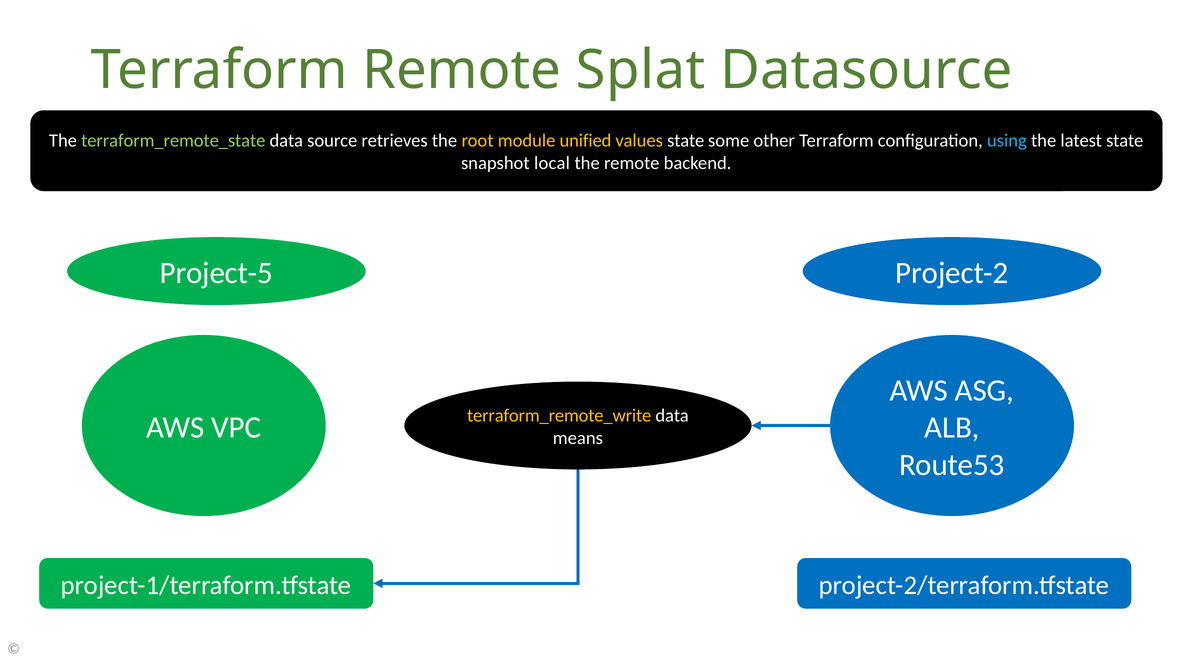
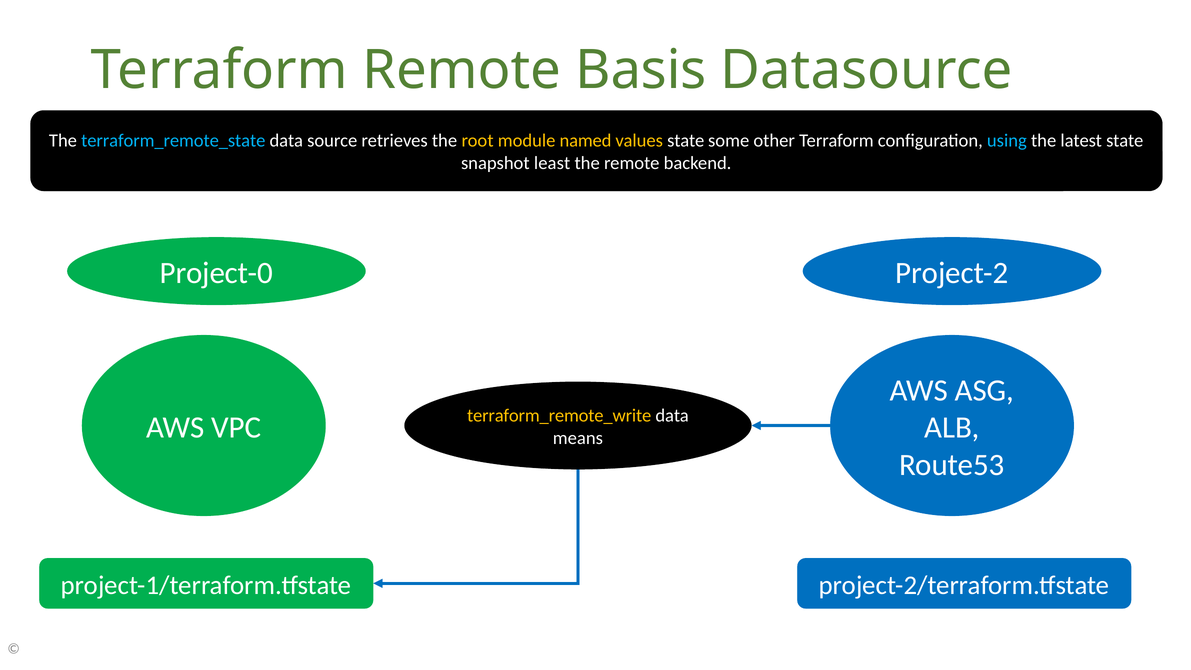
Splat: Splat -> Basis
terraform_remote_state colour: light green -> light blue
unified: unified -> named
local: local -> least
Project-5: Project-5 -> Project-0
